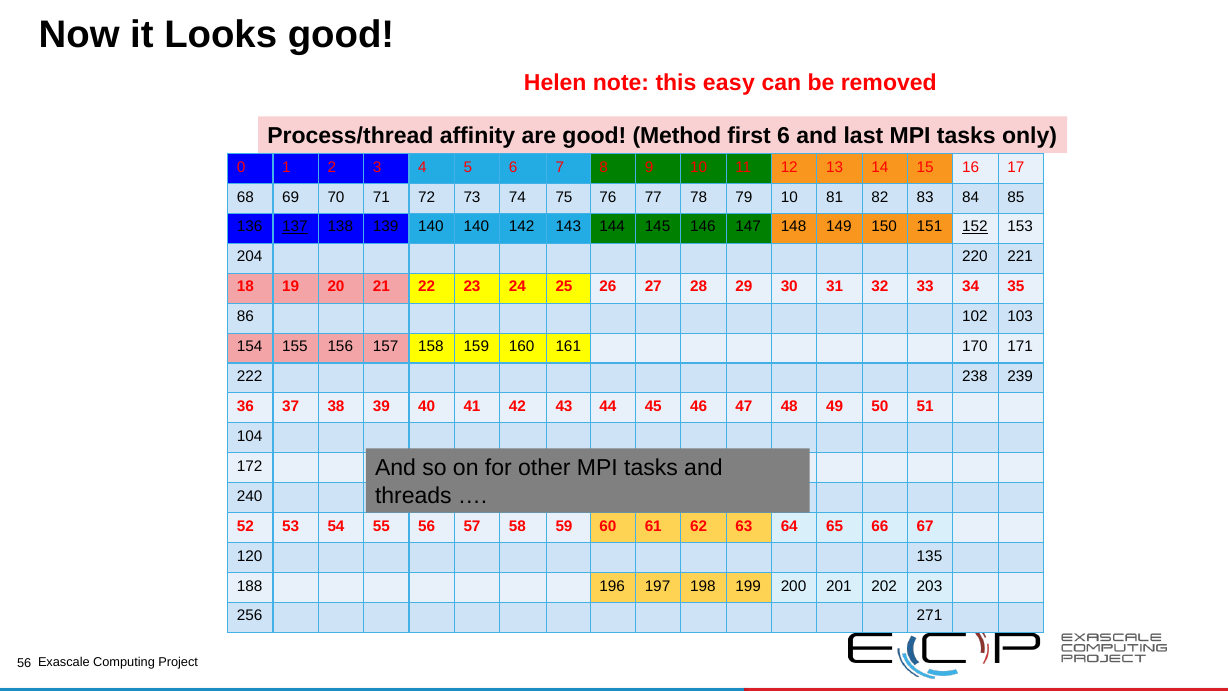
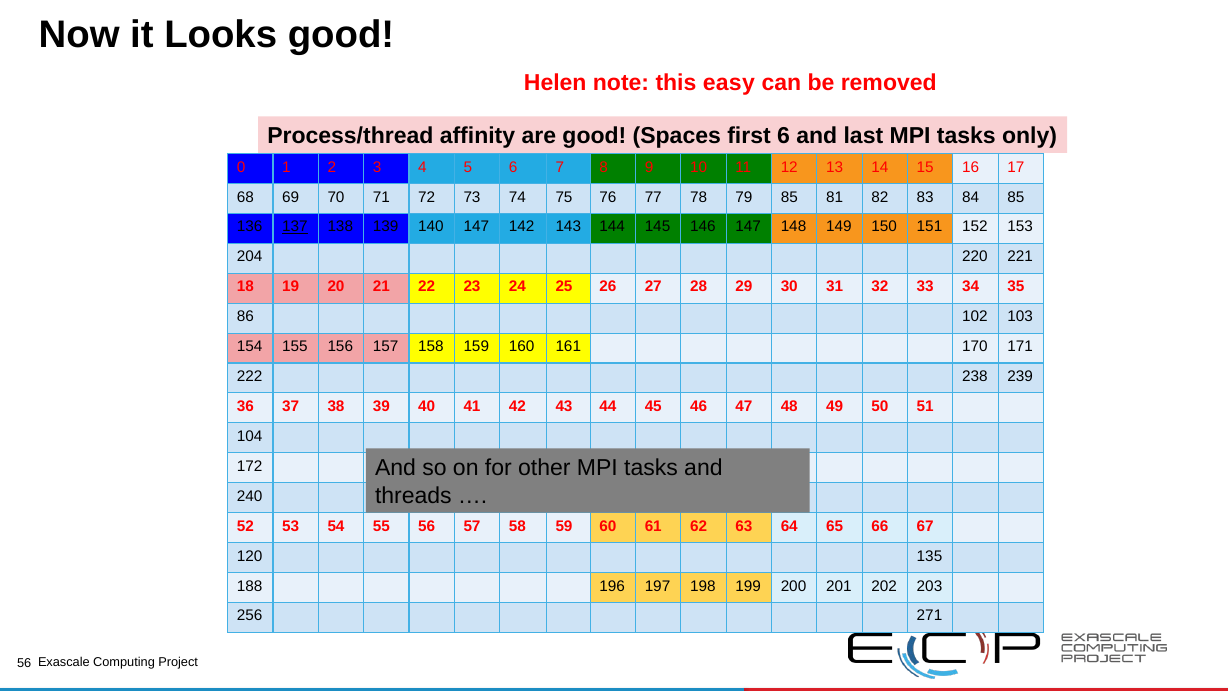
Method: Method -> Spaces
79 10: 10 -> 85
140 140: 140 -> 147
152 underline: present -> none
